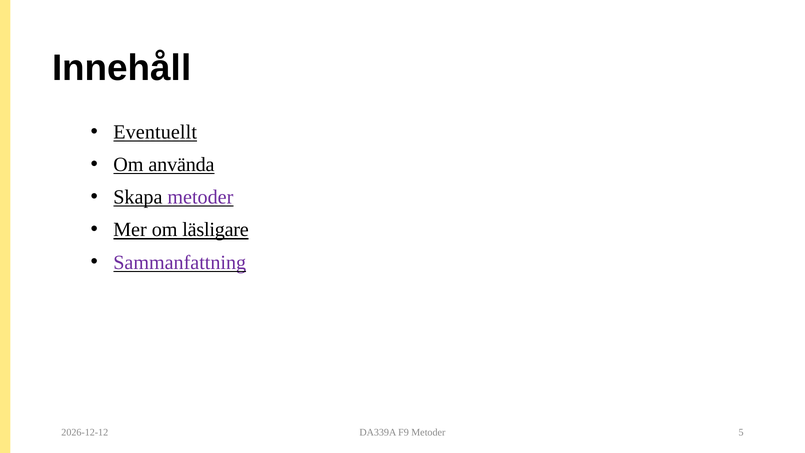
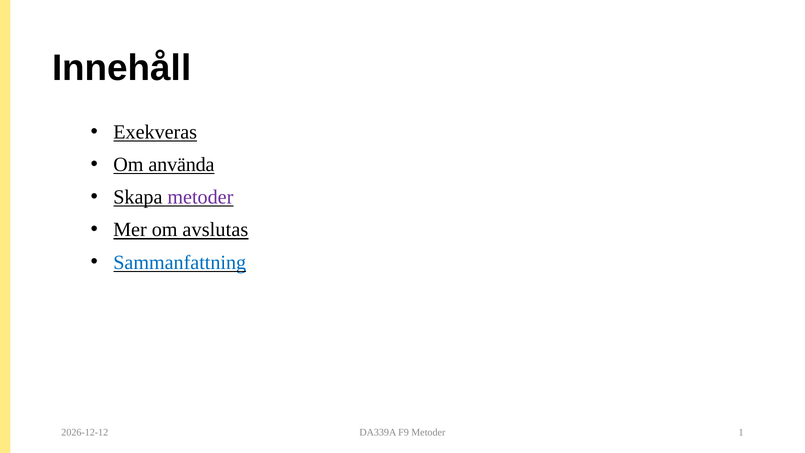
Eventuellt: Eventuellt -> Exekveras
läsligare: läsligare -> avslutas
Sammanfattning colour: purple -> blue
5: 5 -> 1
